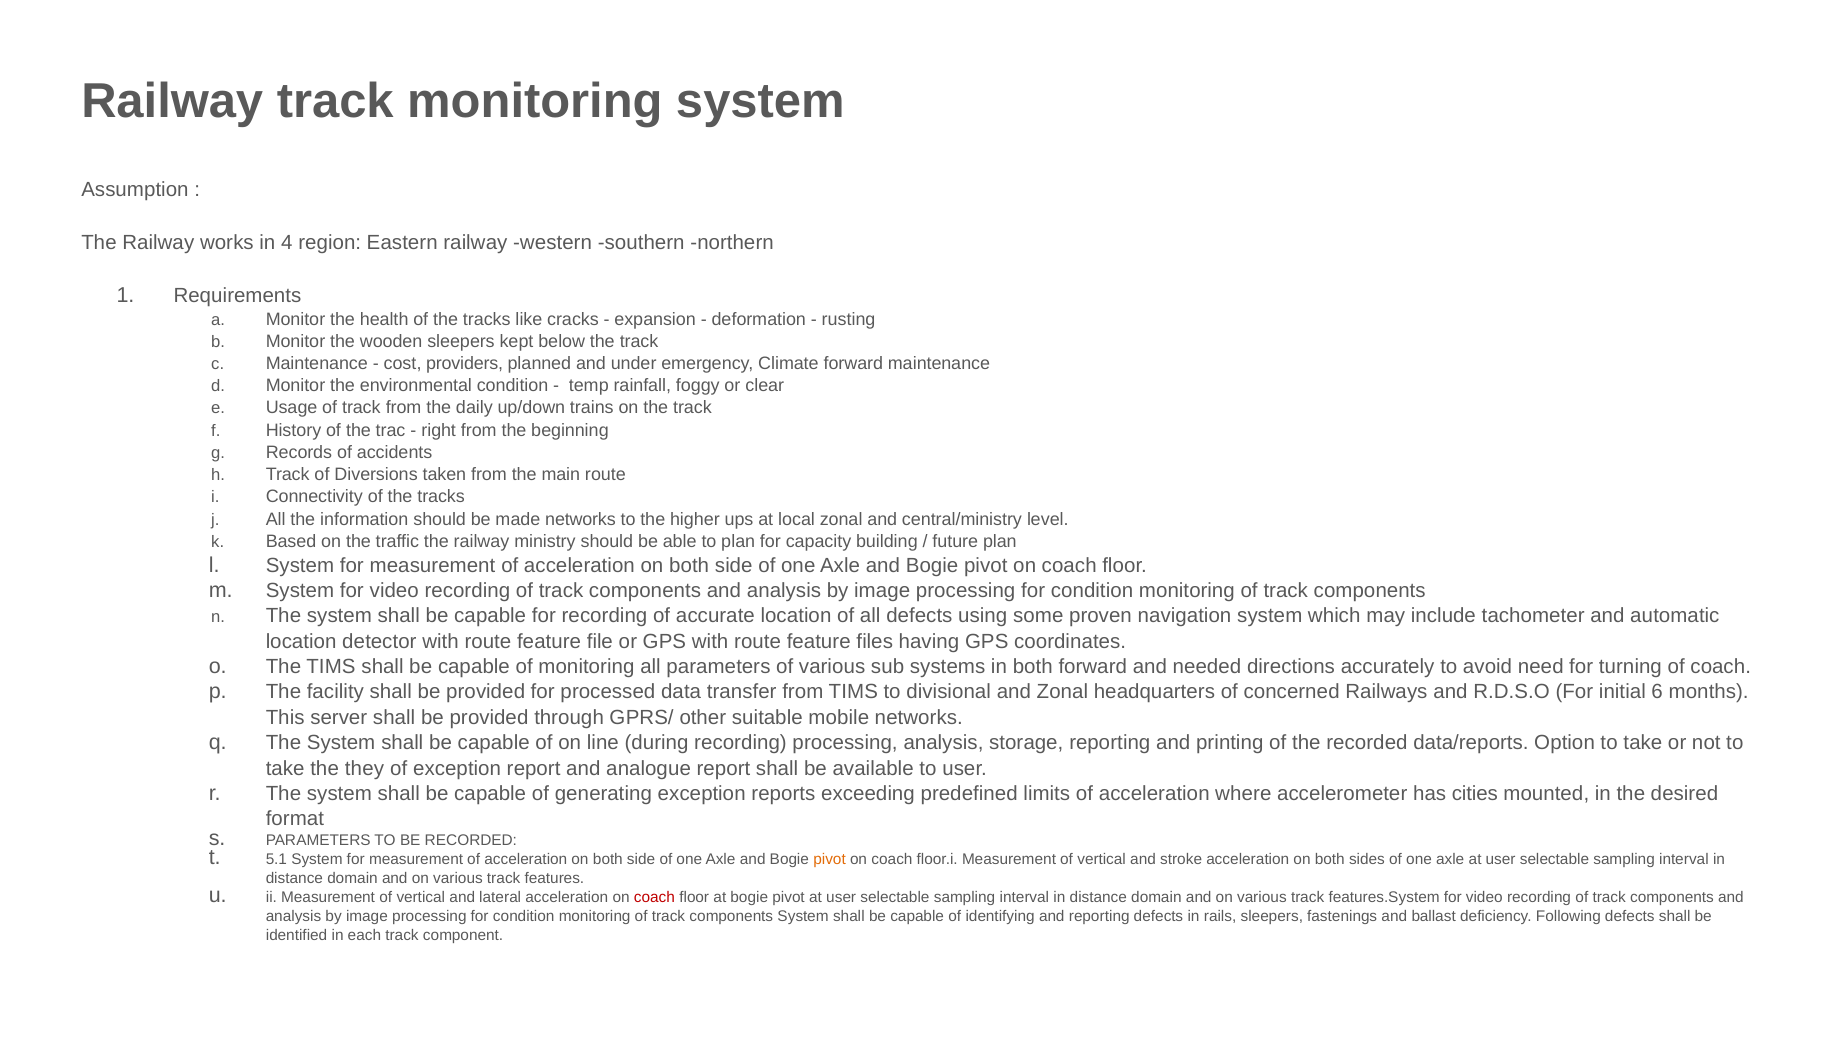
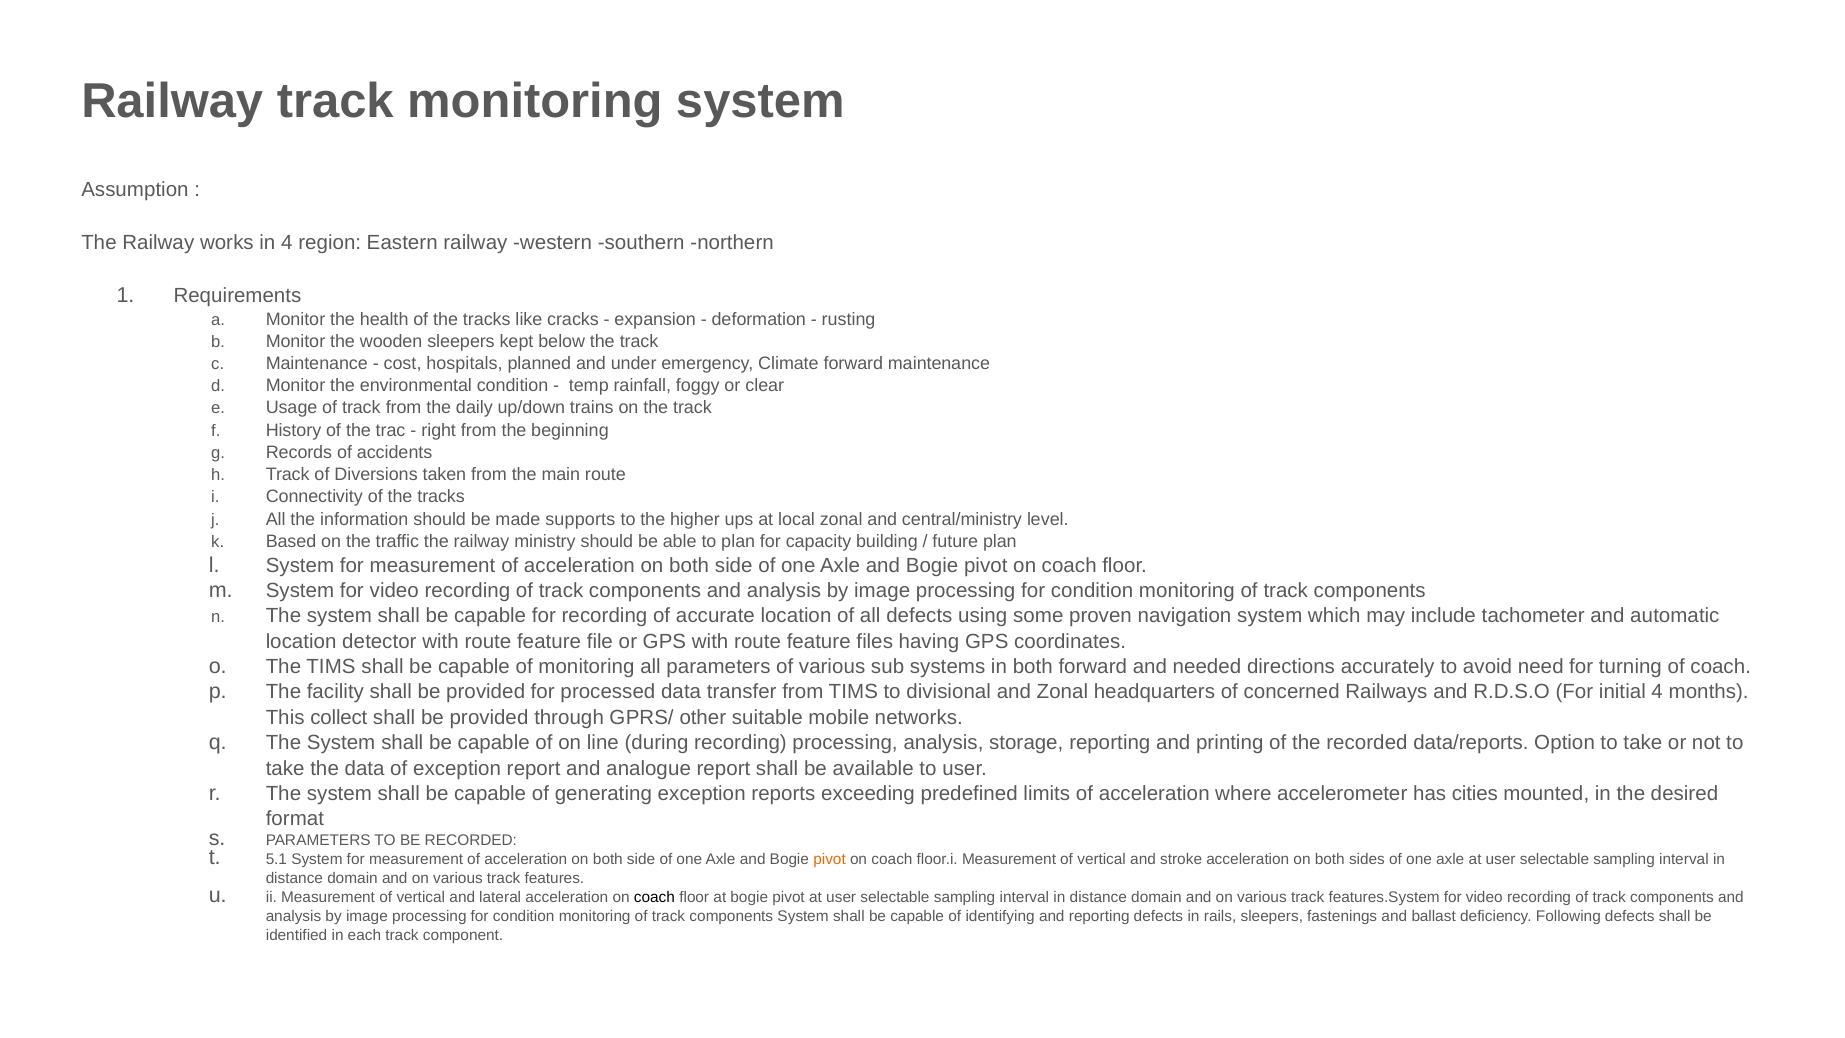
providers: providers -> hospitals
made networks: networks -> supports
initial 6: 6 -> 4
server: server -> collect
the they: they -> data
coach at (654, 898) colour: red -> black
